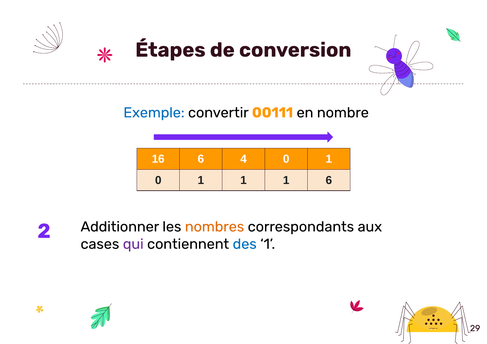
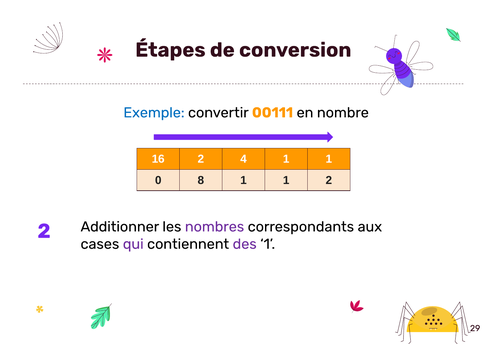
16 6: 6 -> 2
4 0: 0 -> 1
1 at (201, 180): 1 -> 8
1 6: 6 -> 2
nombres colour: orange -> purple
des colour: blue -> purple
